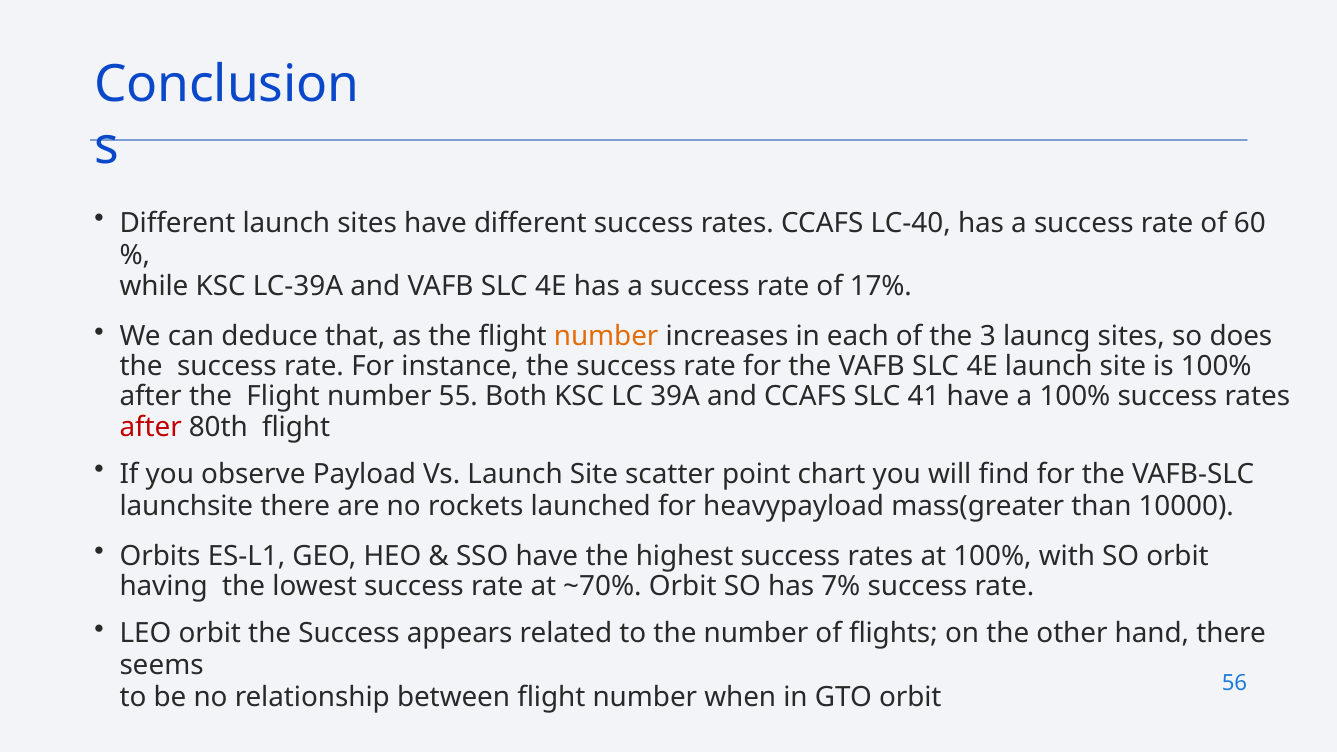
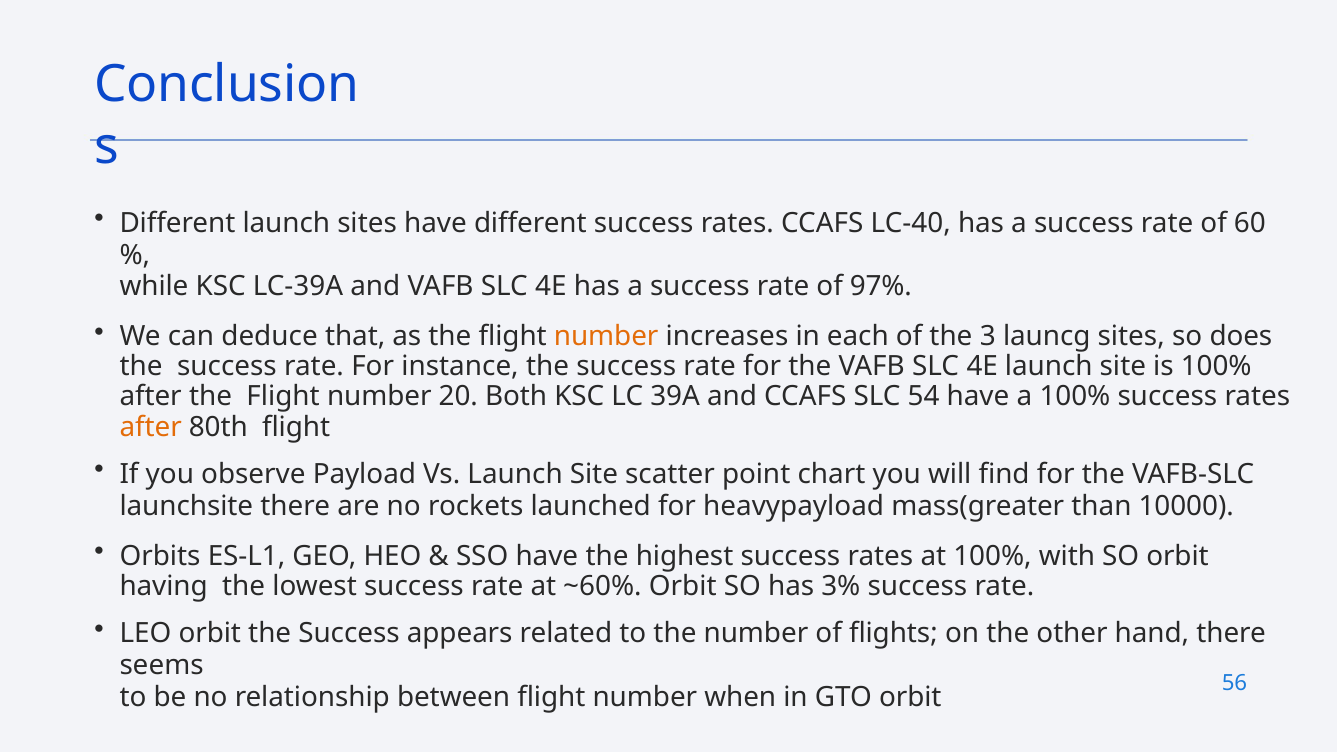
17%: 17% -> 97%
55: 55 -> 20
41: 41 -> 54
after at (151, 427) colour: red -> orange
~70%: ~70% -> ~60%
7%: 7% -> 3%
